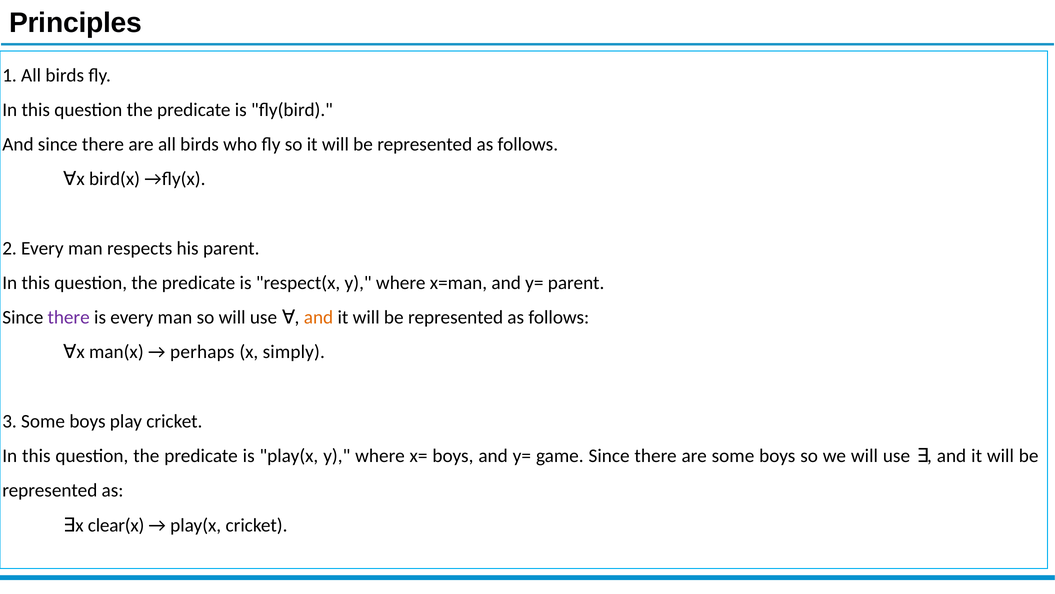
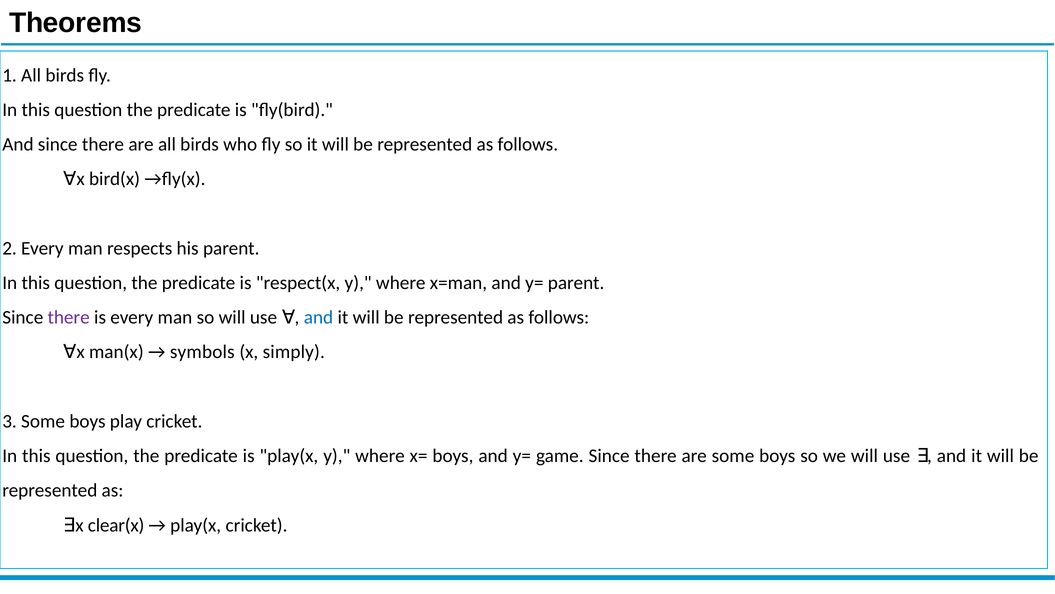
Principles: Principles -> Theorems
and at (318, 317) colour: orange -> blue
perhaps: perhaps -> symbols
